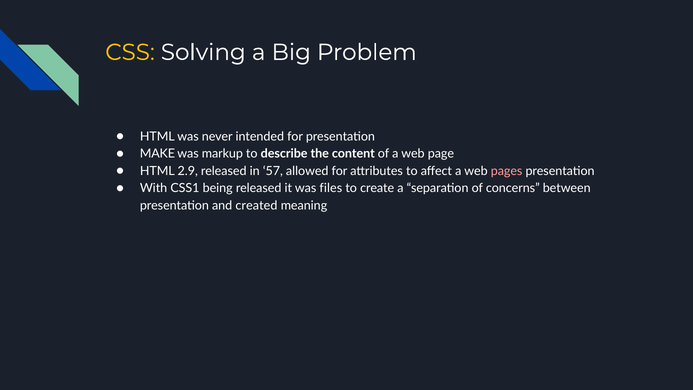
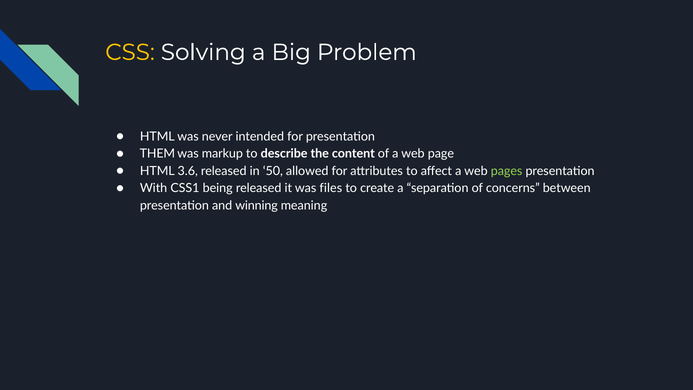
MAKE: MAKE -> THEM
2.9: 2.9 -> 3.6
57: 57 -> 50
pages colour: pink -> light green
created: created -> winning
